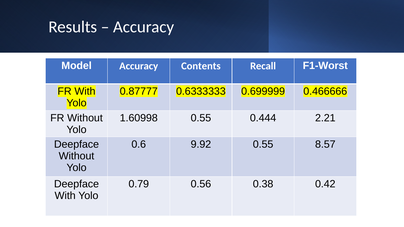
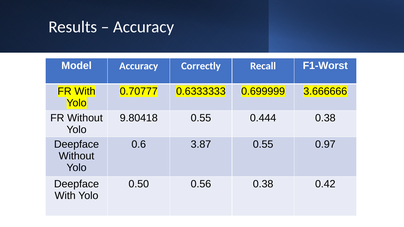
Contents: Contents -> Correctly
0.87777: 0.87777 -> 0.70777
0.466666: 0.466666 -> 3.666666
1.60998: 1.60998 -> 9.80418
0.444 2.21: 2.21 -> 0.38
9.92: 9.92 -> 3.87
8.57: 8.57 -> 0.97
0.79: 0.79 -> 0.50
